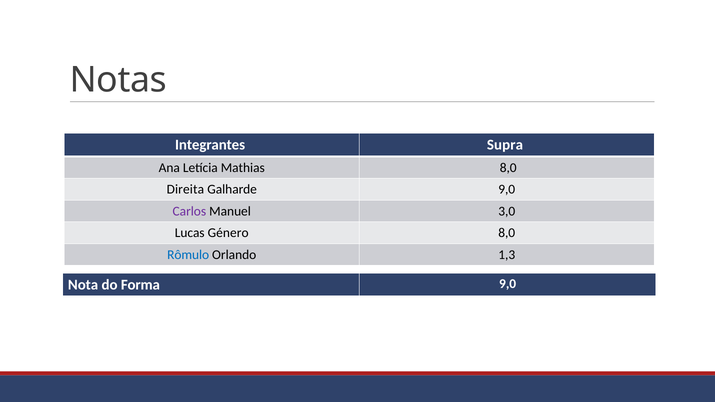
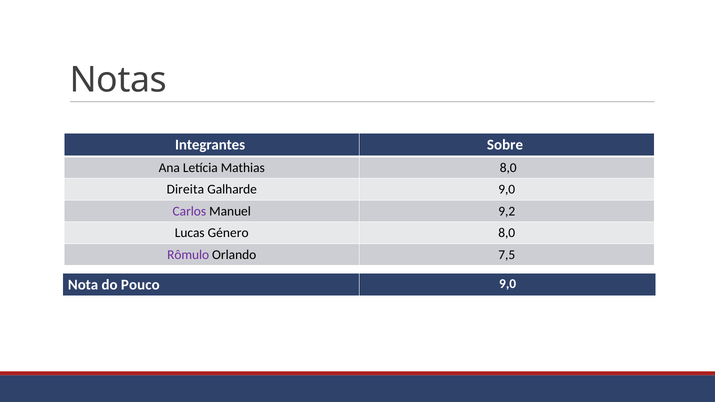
Supra: Supra -> Sobre
3,0: 3,0 -> 9,2
Rômulo colour: blue -> purple
1,3: 1,3 -> 7,5
Forma: Forma -> Pouco
